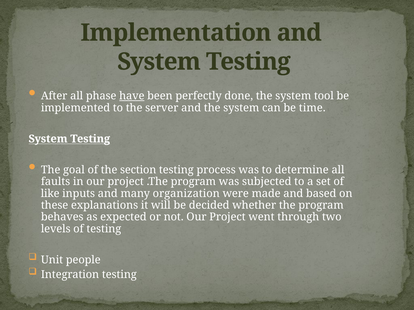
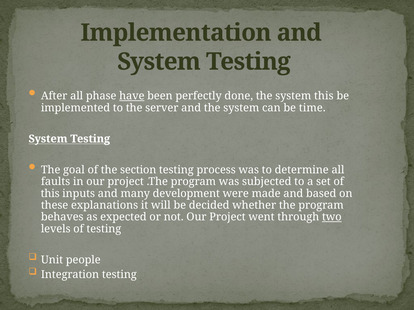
system tool: tool -> this
like at (50, 194): like -> this
organization: organization -> development
two underline: none -> present
